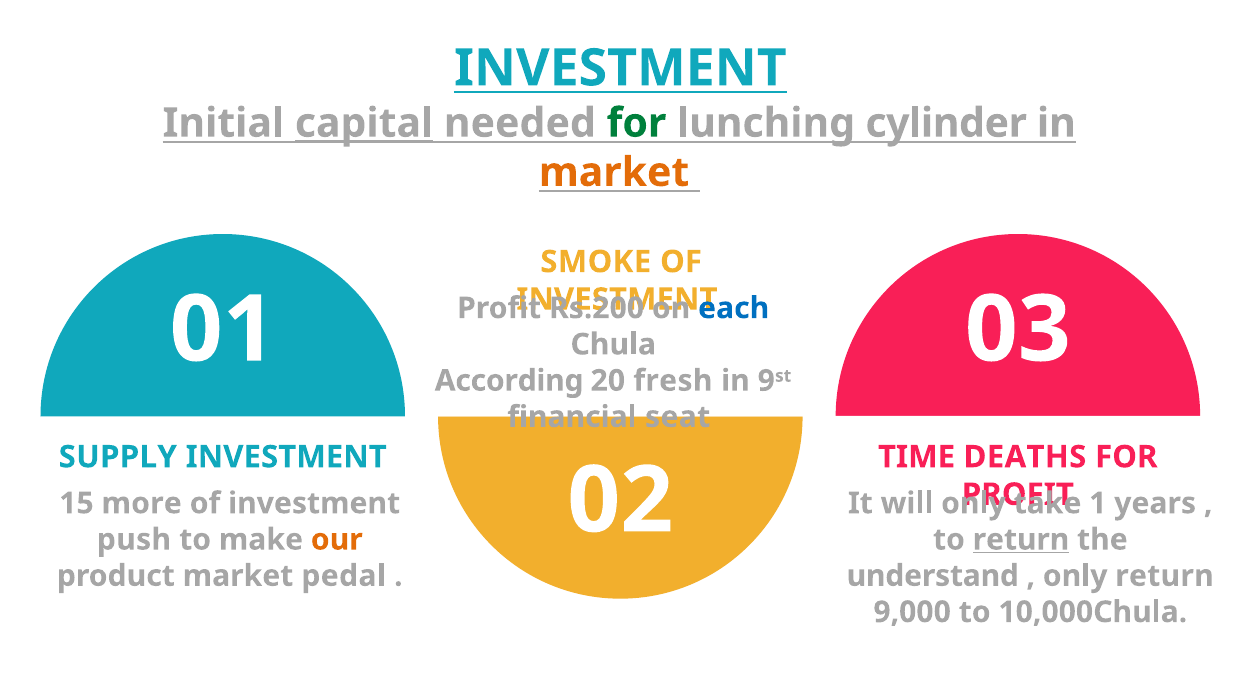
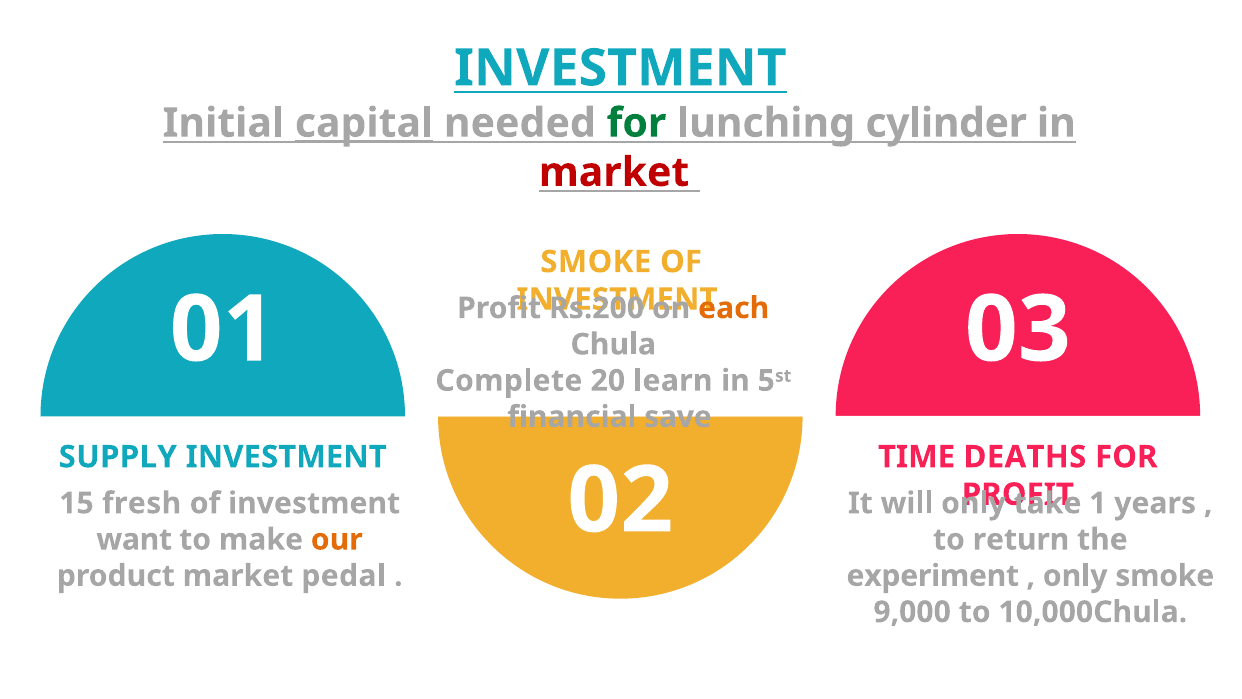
market at (614, 172) colour: orange -> red
each colour: blue -> orange
According: According -> Complete
fresh: fresh -> learn
9: 9 -> 5
seat: seat -> save
more: more -> fresh
push: push -> want
return at (1021, 539) underline: present -> none
understand: understand -> experiment
only return: return -> smoke
